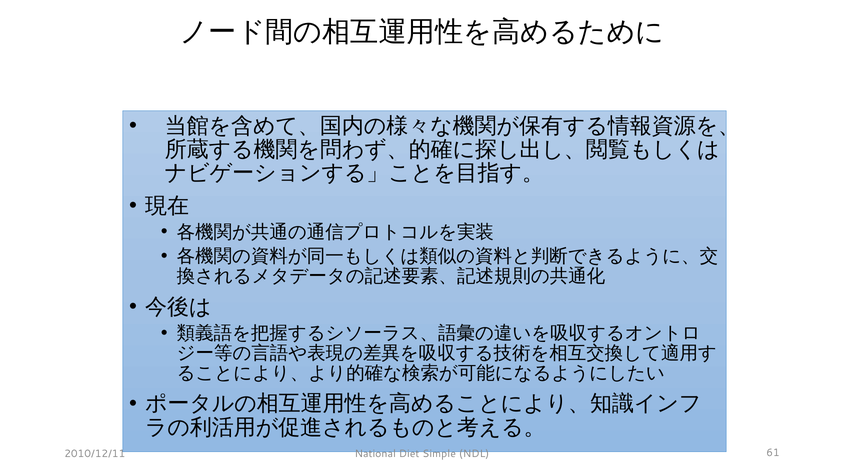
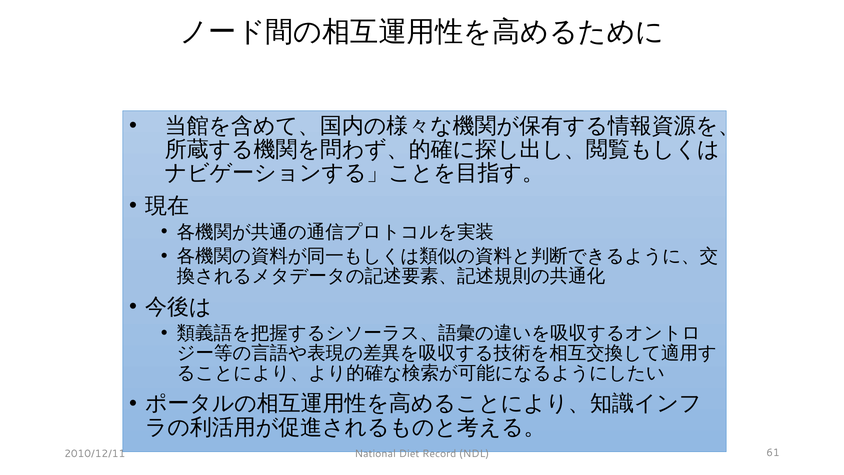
Simple: Simple -> Record
